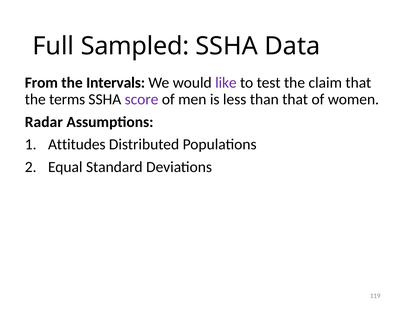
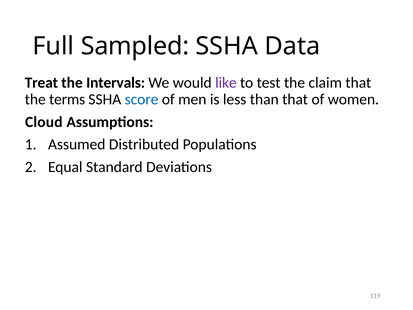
From: From -> Treat
score colour: purple -> blue
Radar: Radar -> Cloud
Attitudes: Attitudes -> Assumed
